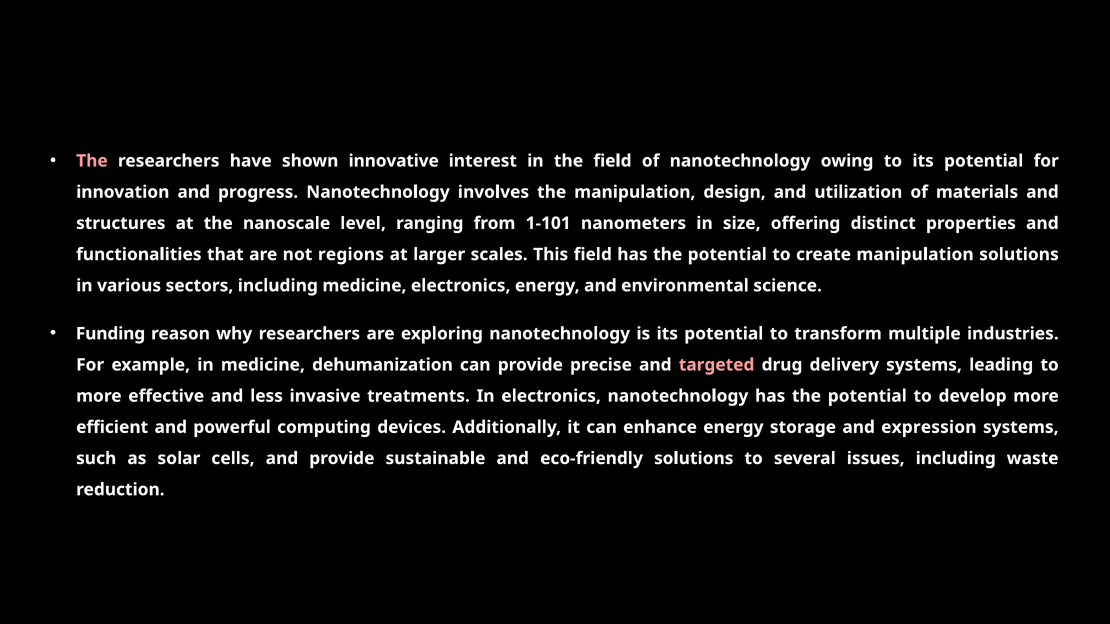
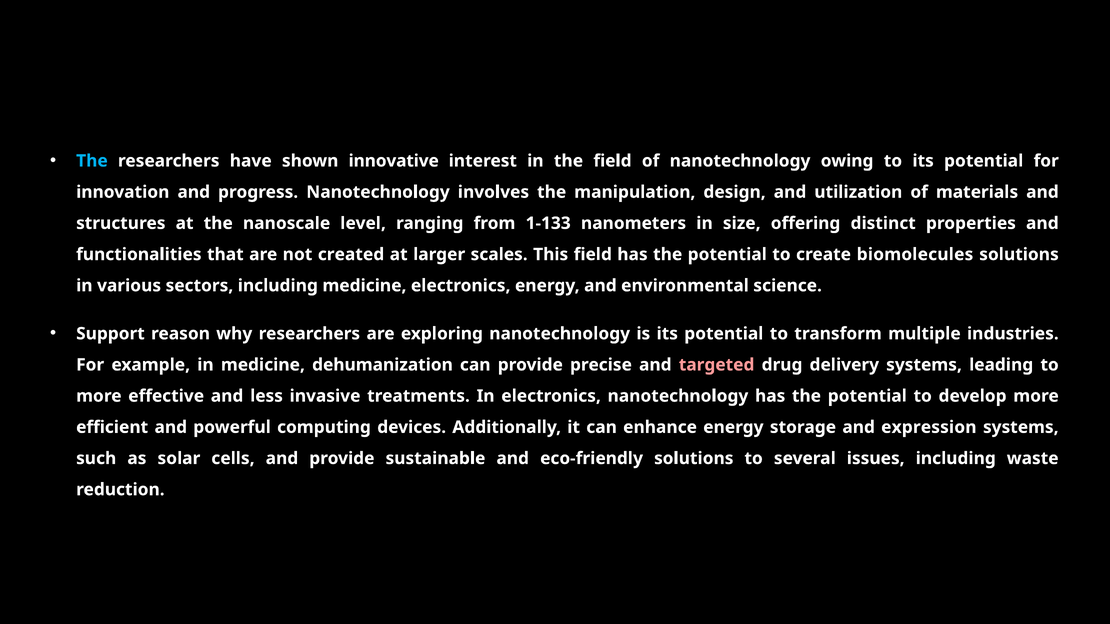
The at (92, 161) colour: pink -> light blue
1-101: 1-101 -> 1-133
regions: regions -> created
create manipulation: manipulation -> biomolecules
Funding: Funding -> Support
